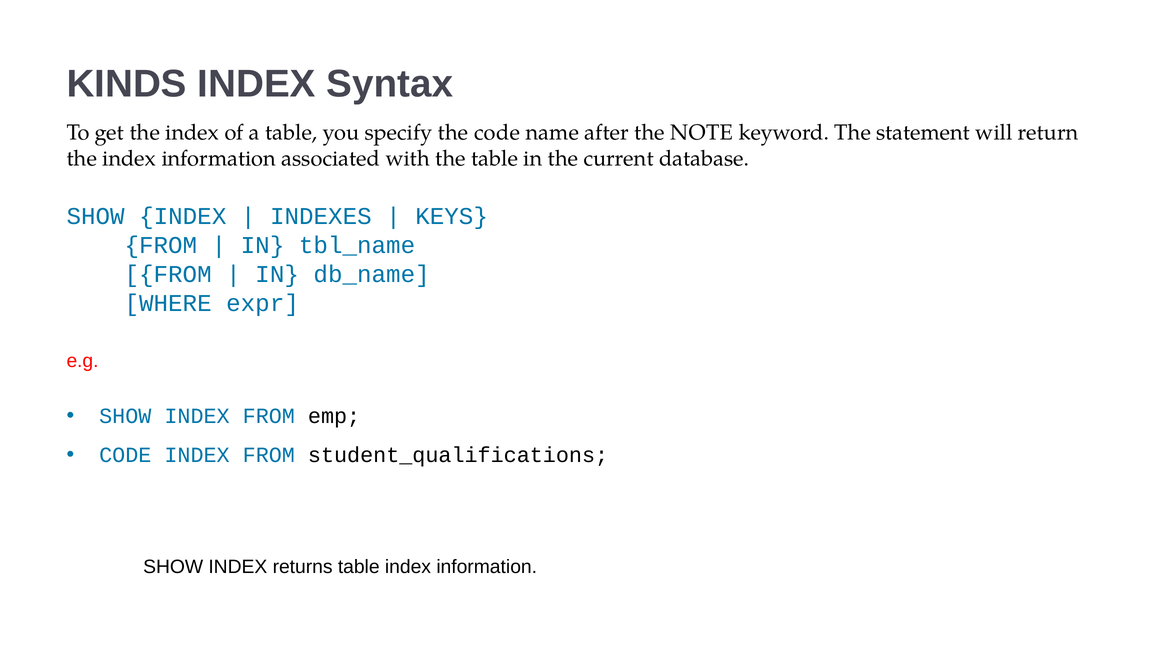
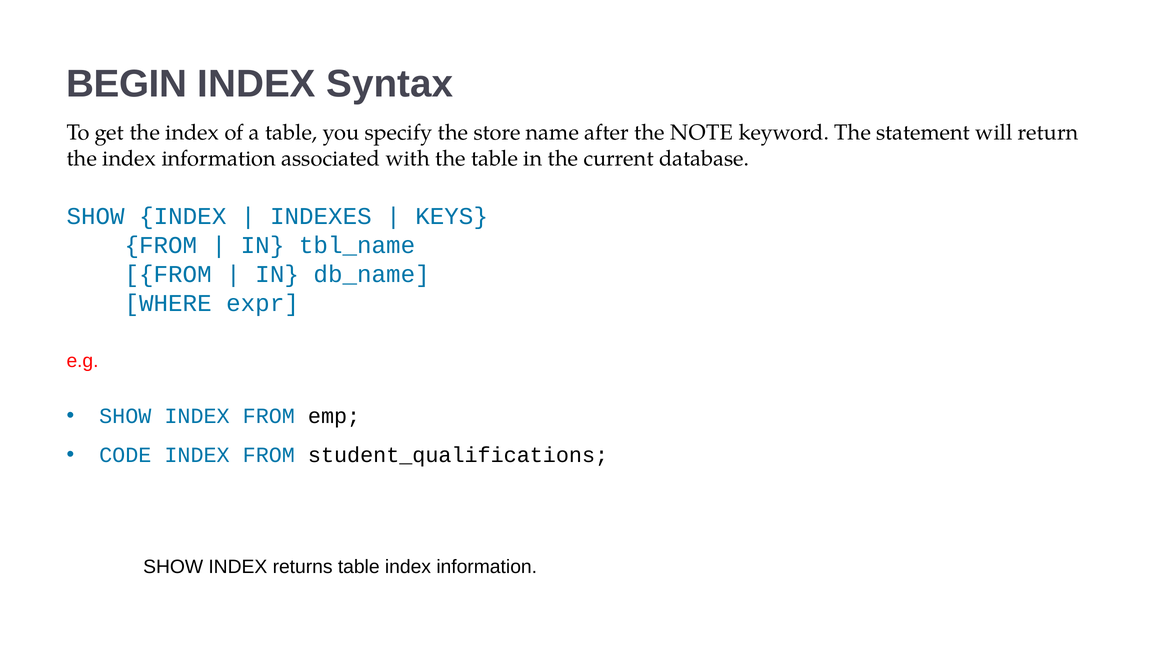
KINDS: KINDS -> BEGIN
the code: code -> store
